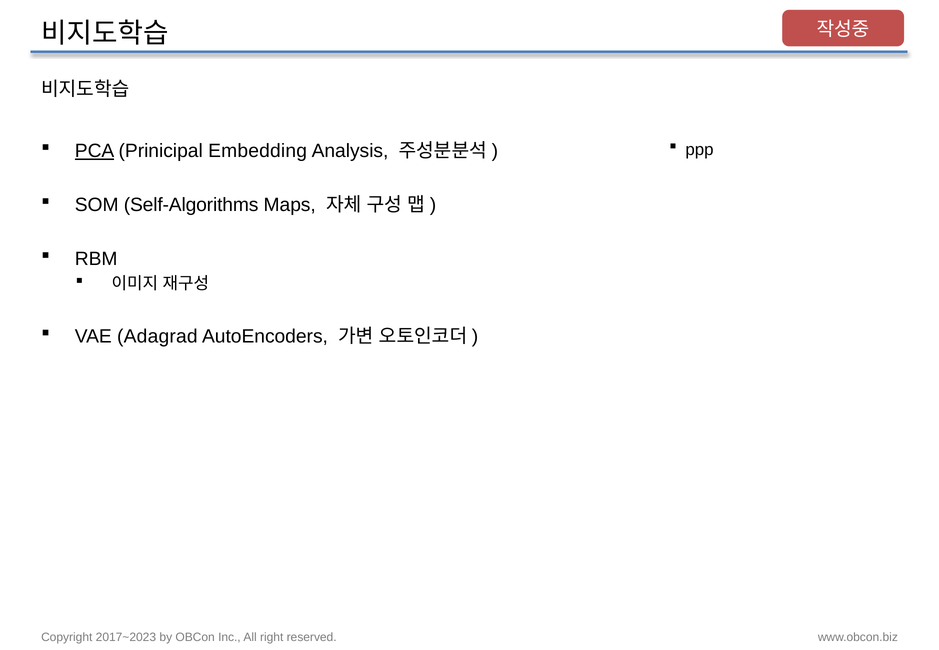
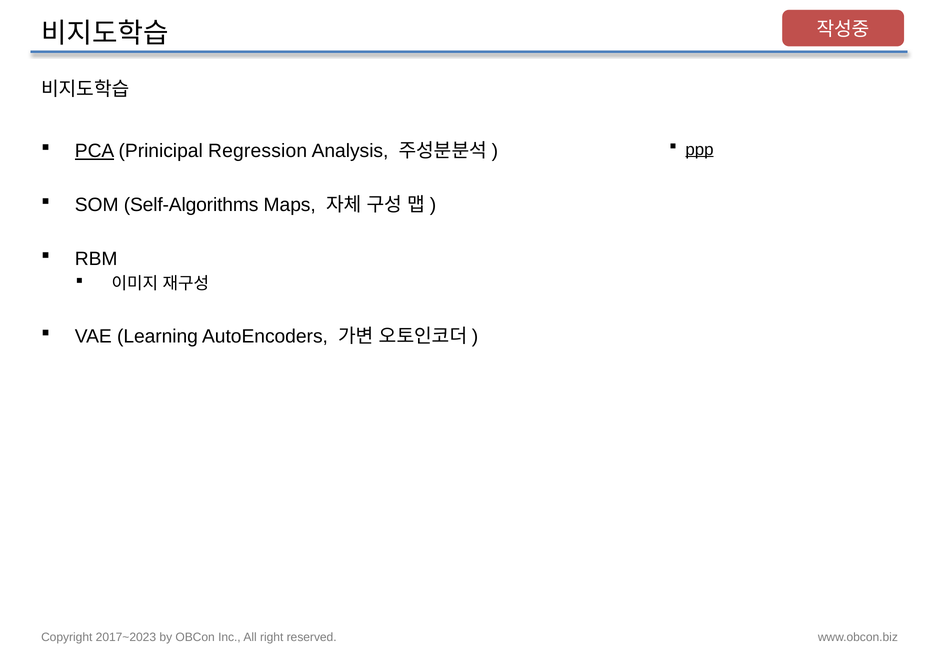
ppp underline: none -> present
Embedding: Embedding -> Regression
Adagrad: Adagrad -> Learning
